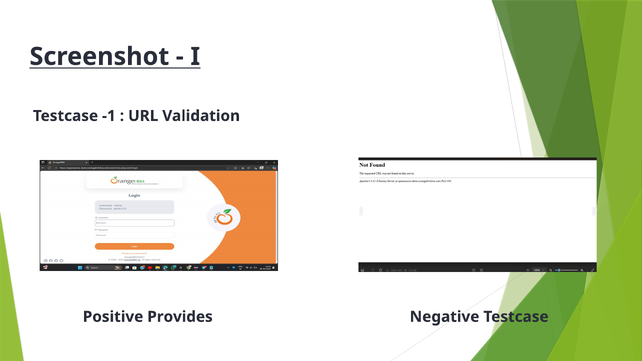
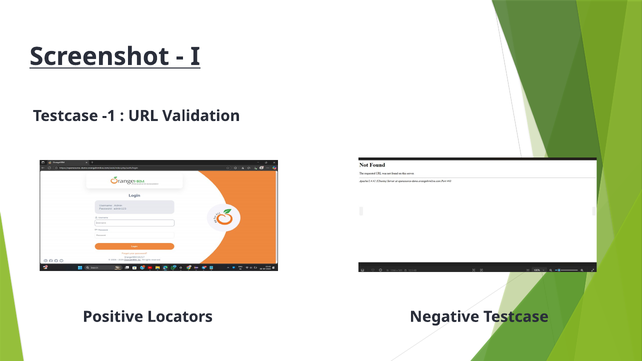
Provides: Provides -> Locators
